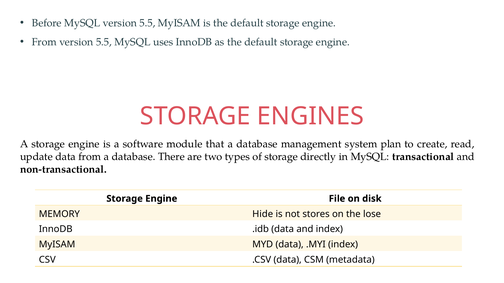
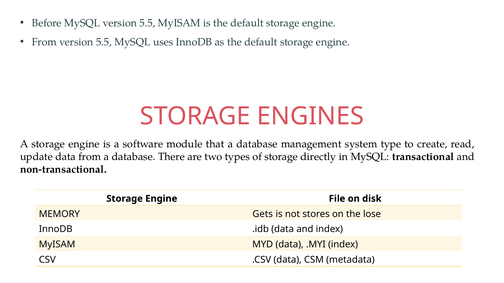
plan: plan -> type
Hide: Hide -> Gets
